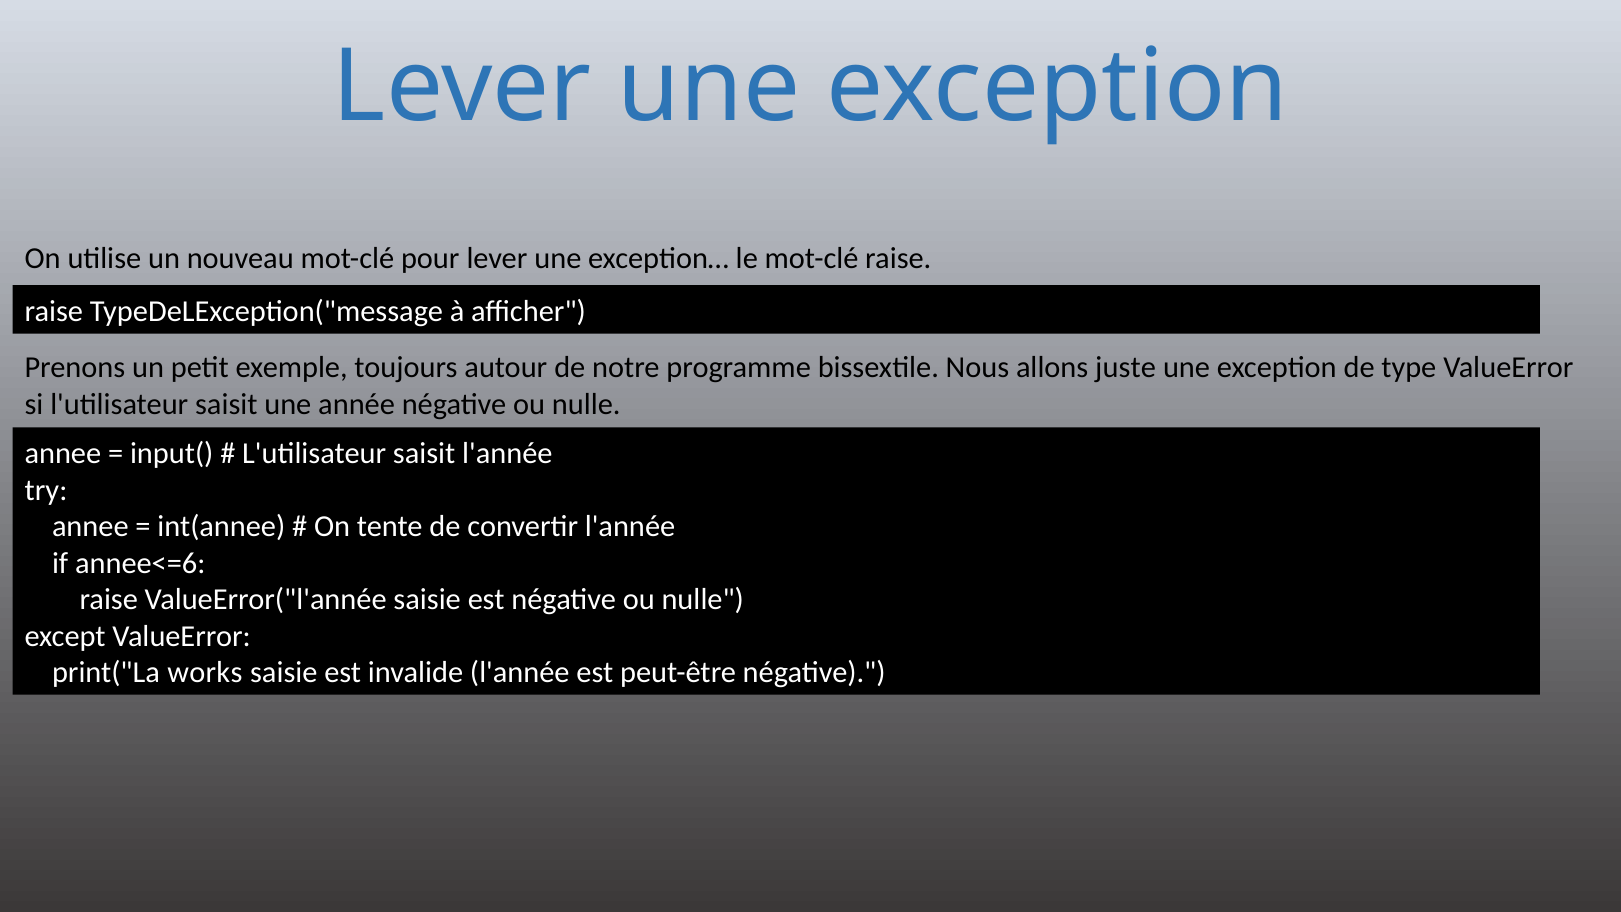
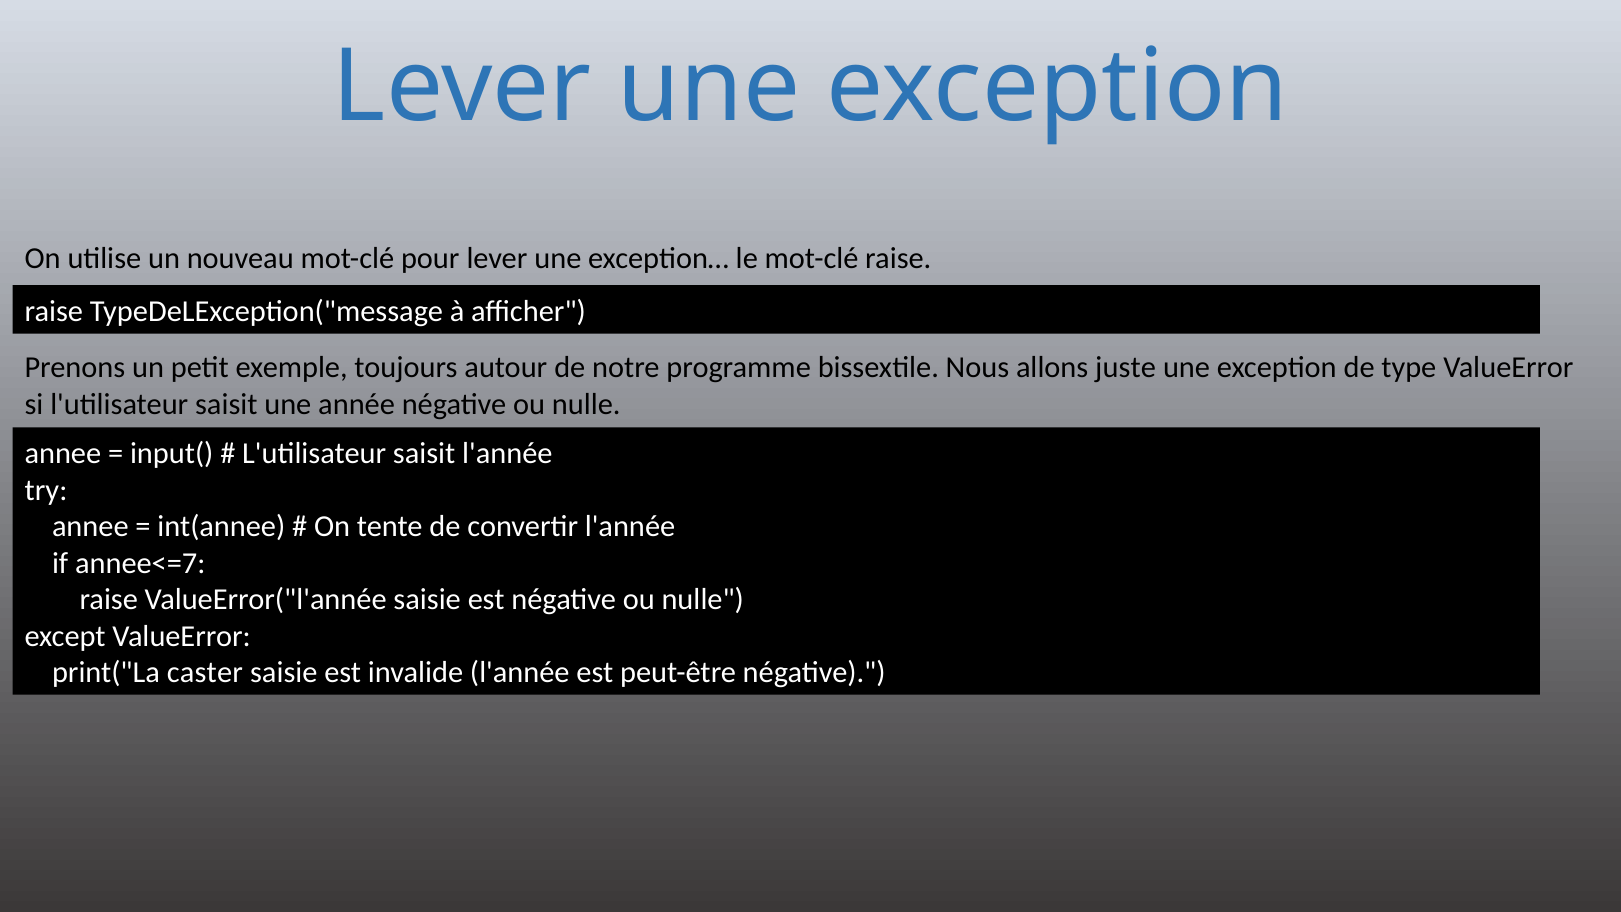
annee<=6: annee<=6 -> annee<=7
works: works -> caster
